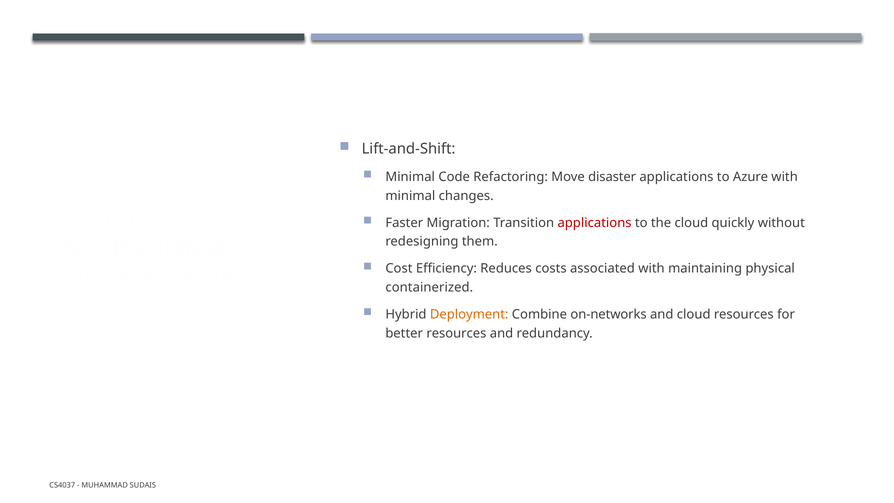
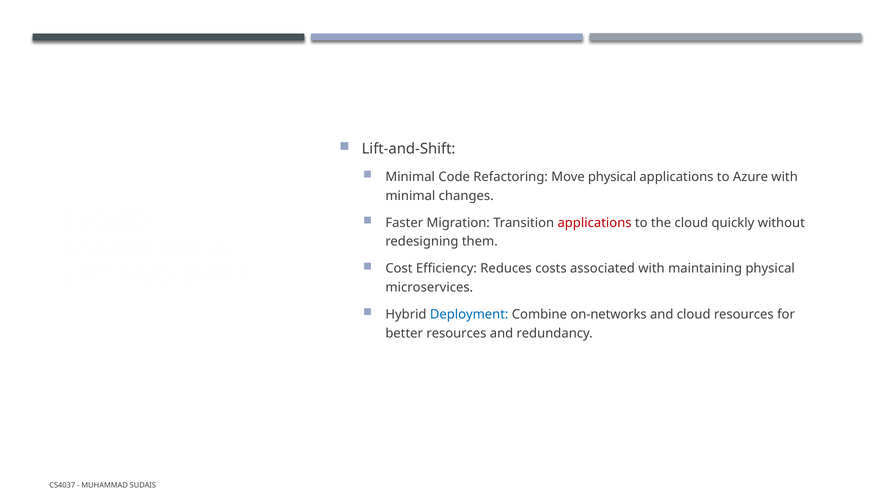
Move disaster: disaster -> physical
containerized: containerized -> microservices
Deployment colour: orange -> blue
